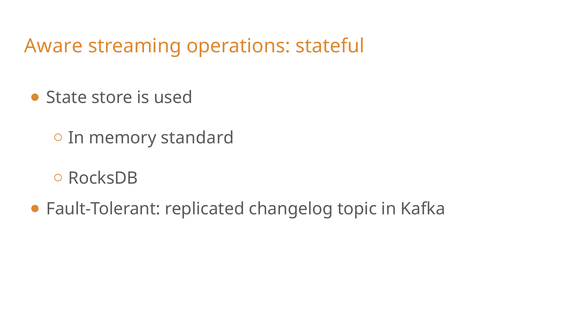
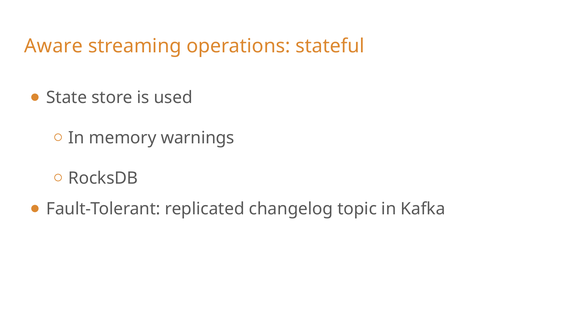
standard: standard -> warnings
